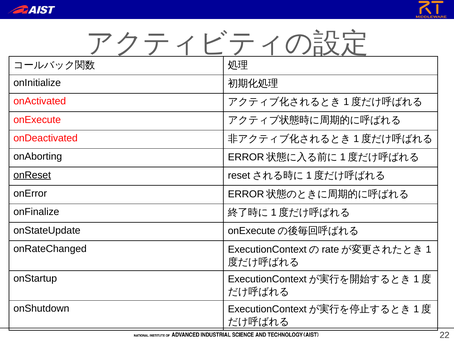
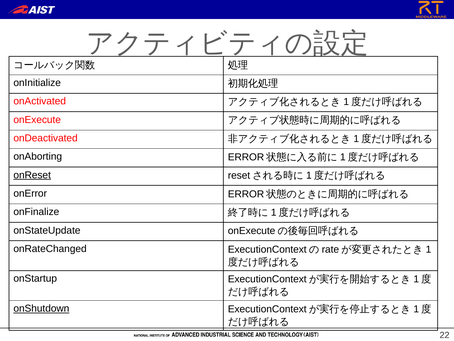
onShutdown underline: none -> present
